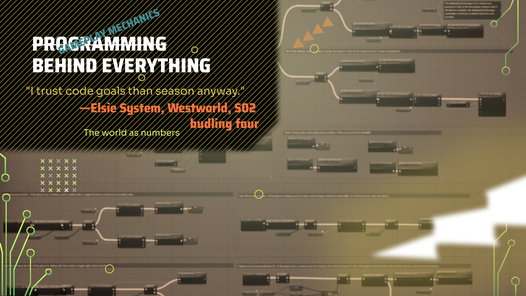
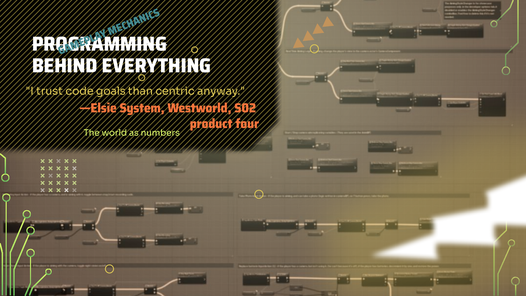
season: season -> centric
budling: budling -> product
